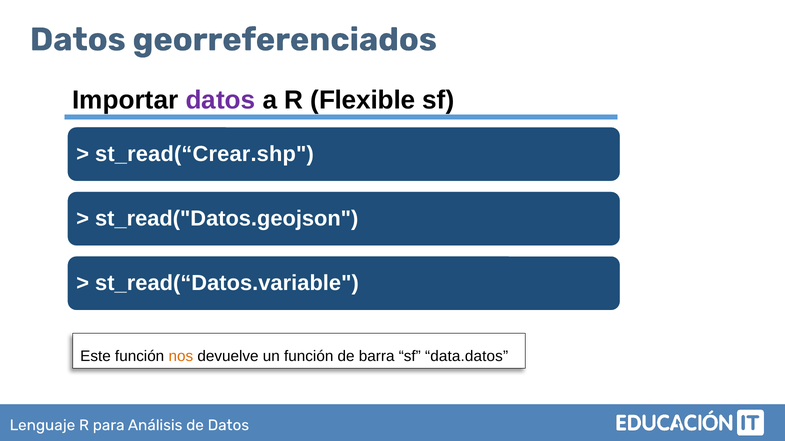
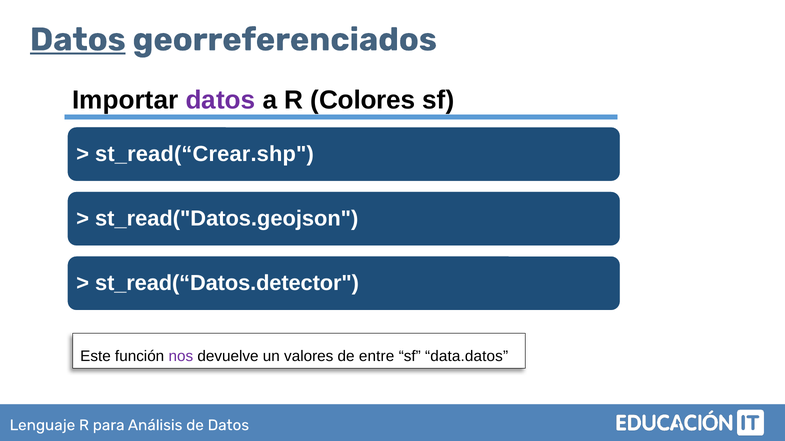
Datos at (78, 40) underline: none -> present
Flexible: Flexible -> Colores
st_read(“Datos.variable: st_read(“Datos.variable -> st_read(“Datos.detector
nos colour: orange -> purple
un función: función -> valores
barra: barra -> entre
